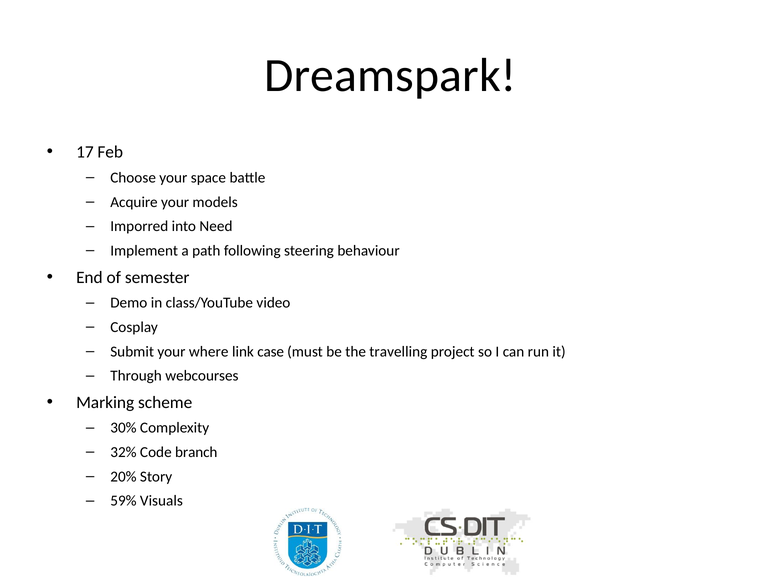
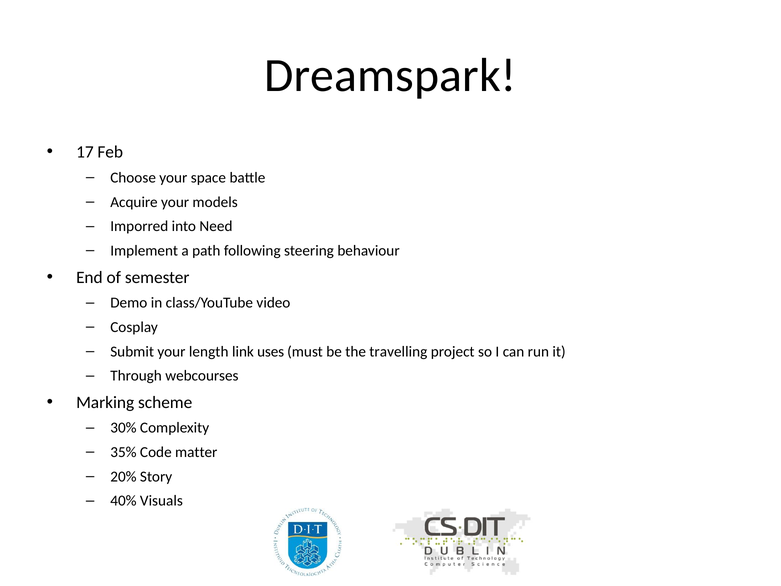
where: where -> length
case: case -> uses
32%: 32% -> 35%
branch: branch -> matter
59%: 59% -> 40%
